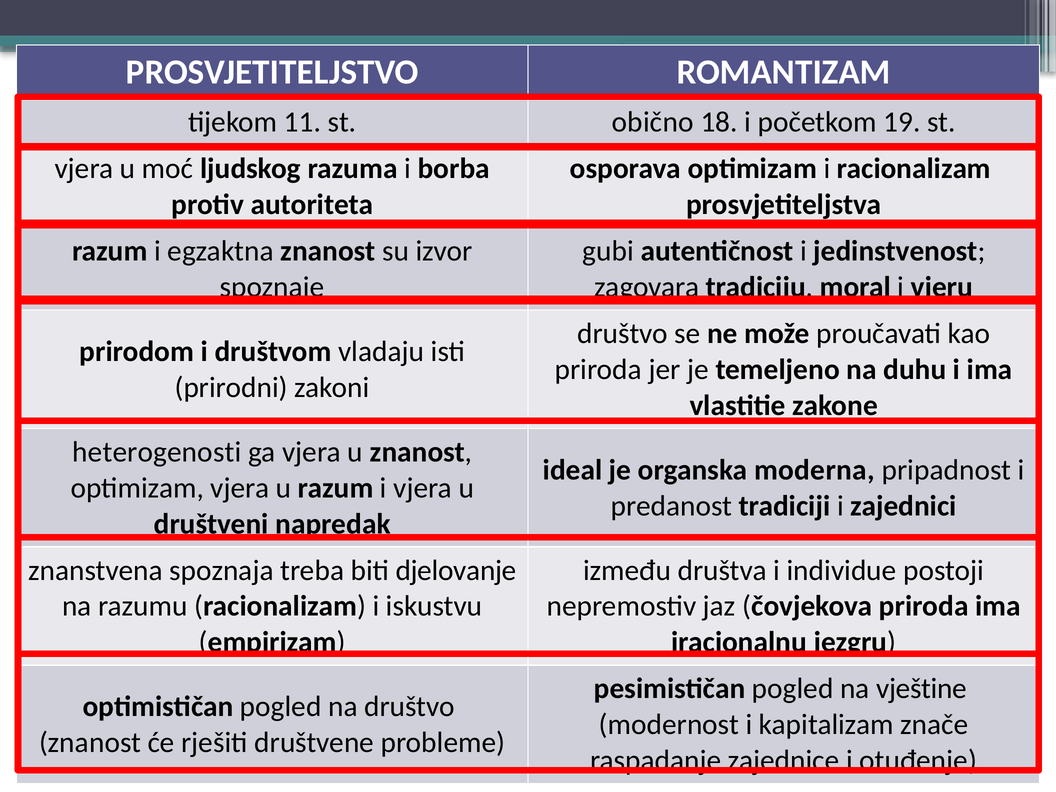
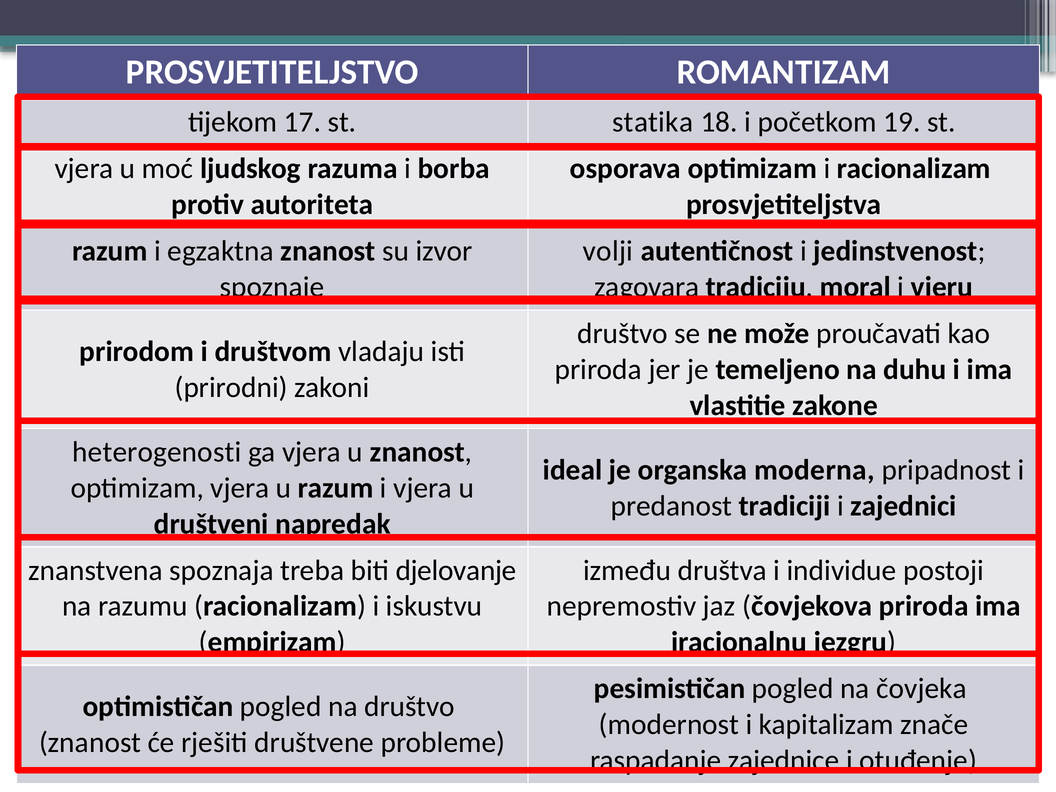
11: 11 -> 17
obično: obično -> statika
gubi: gubi -> volji
vještine: vještine -> čovjeka
